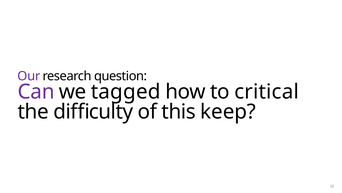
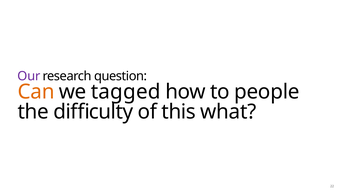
Can colour: purple -> orange
critical: critical -> people
keep: keep -> what
